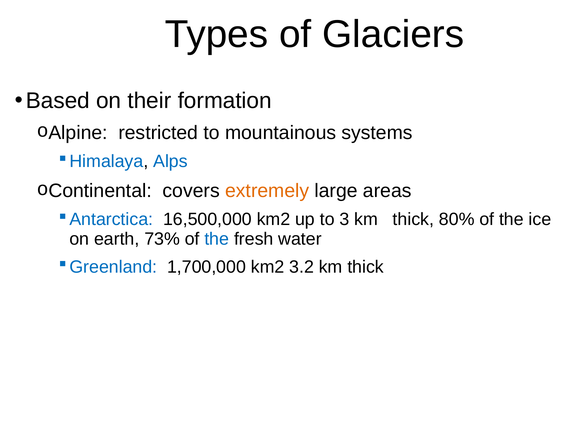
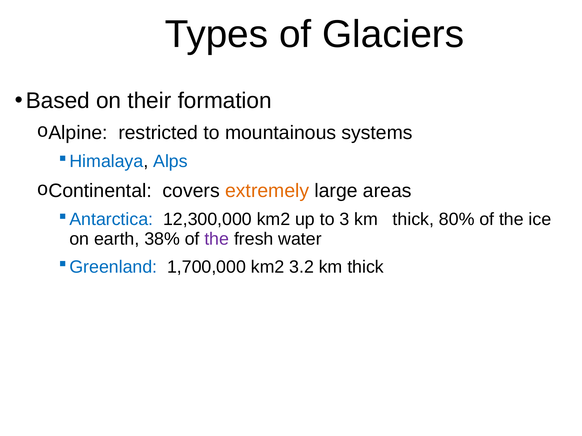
16,500,000: 16,500,000 -> 12,300,000
73%: 73% -> 38%
the at (217, 239) colour: blue -> purple
